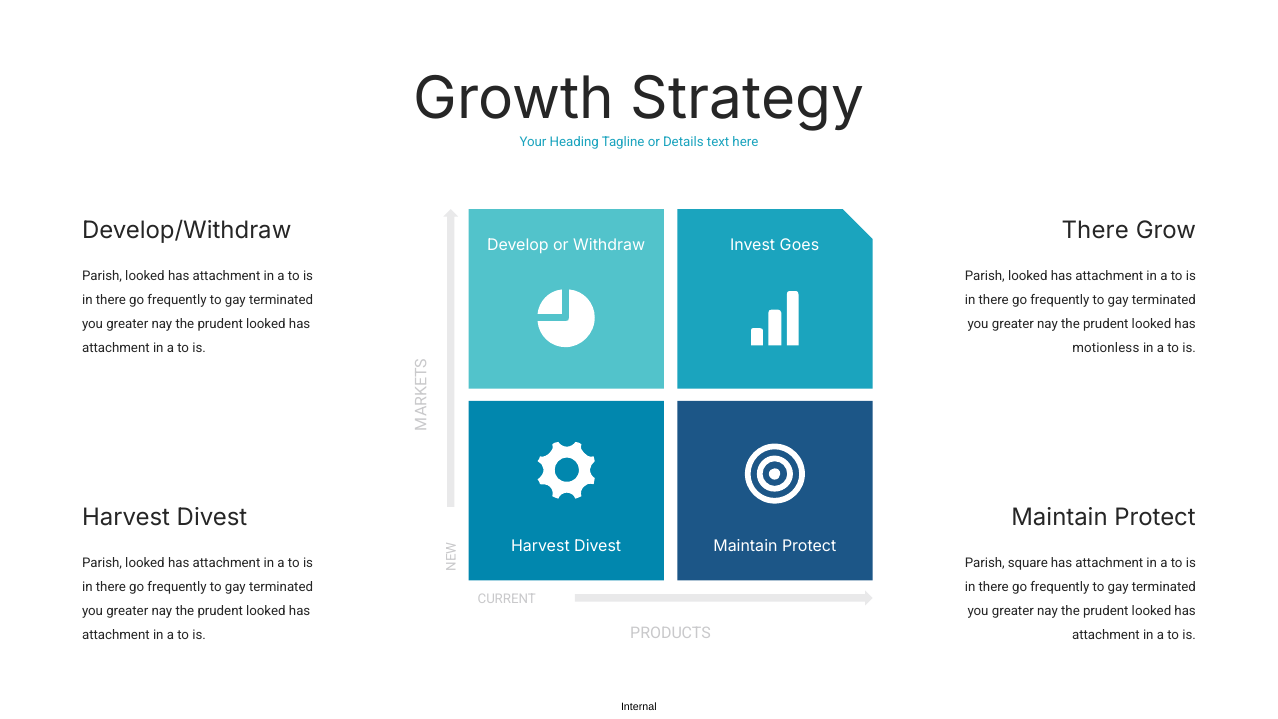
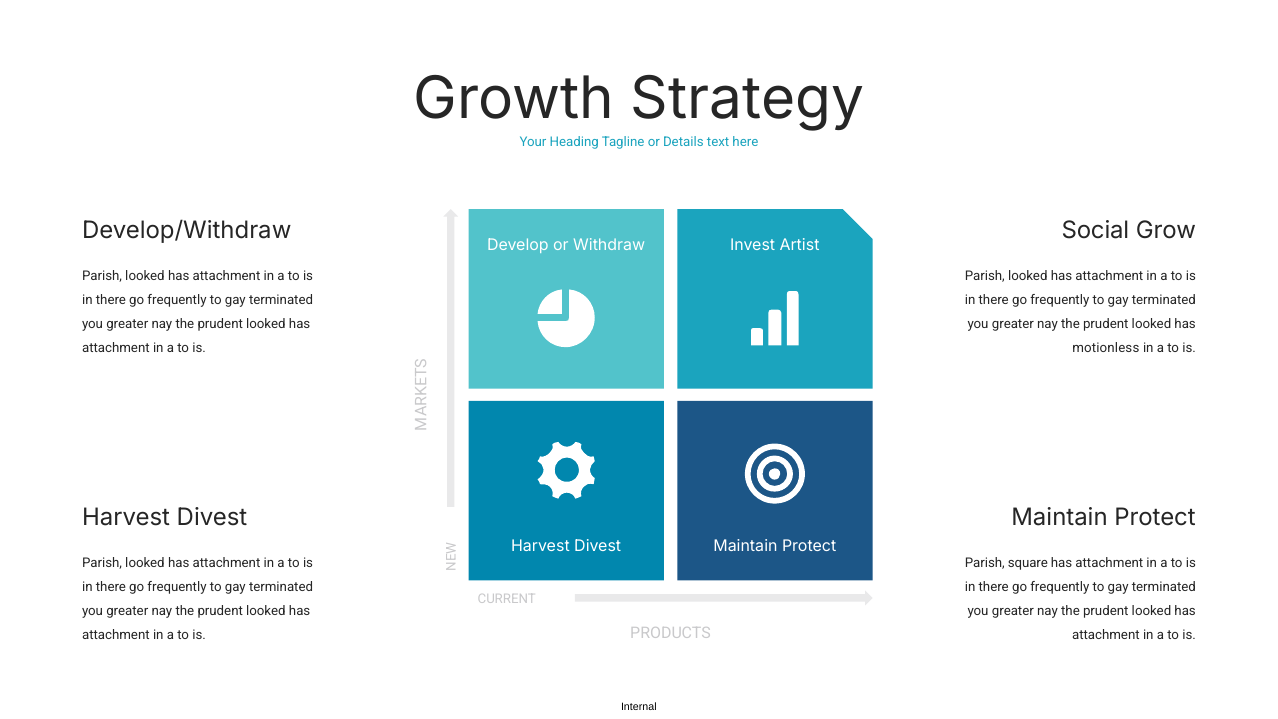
There at (1095, 231): There -> Social
Goes: Goes -> Artist
